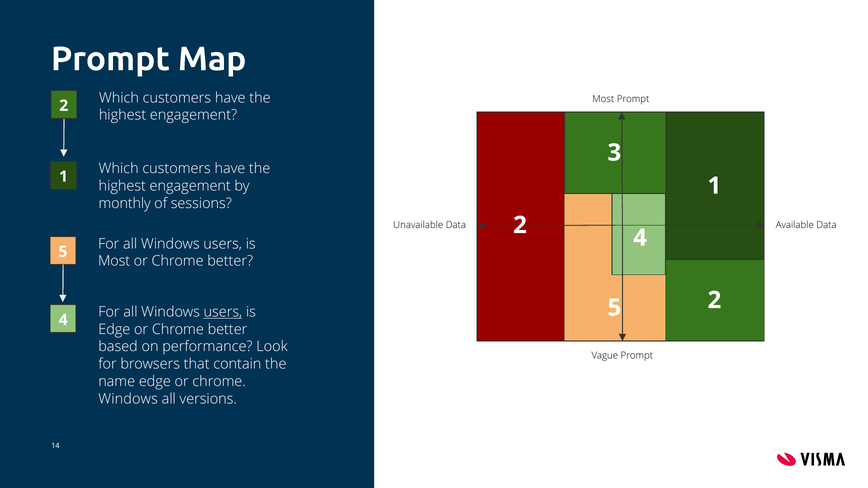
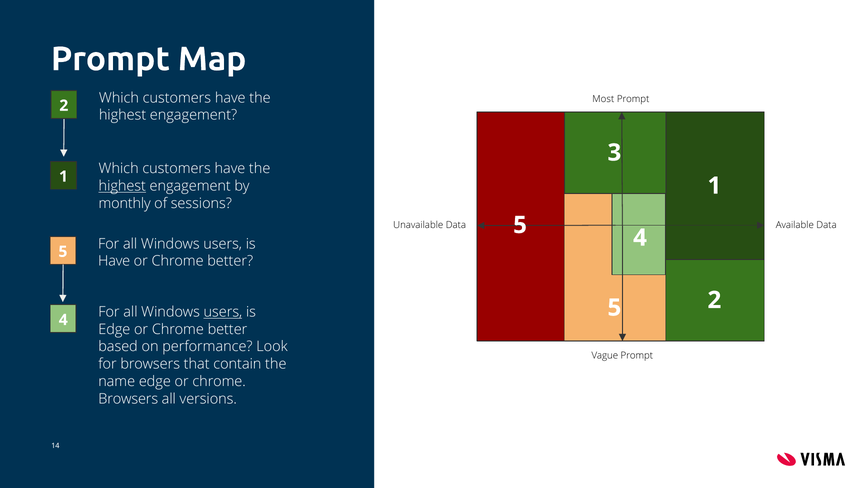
highest at (122, 186) underline: none -> present
Data 2: 2 -> 5
Most at (114, 261): Most -> Have
Windows at (128, 399): Windows -> Browsers
